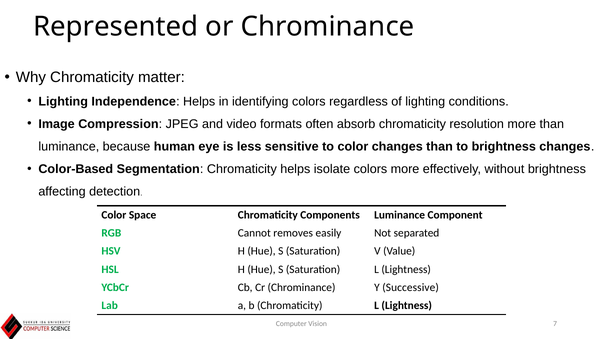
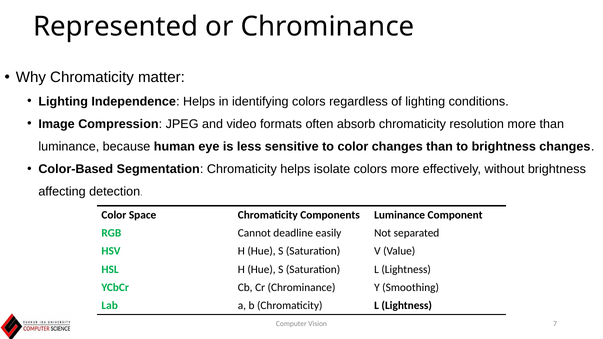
removes: removes -> deadline
Successive: Successive -> Smoothing
